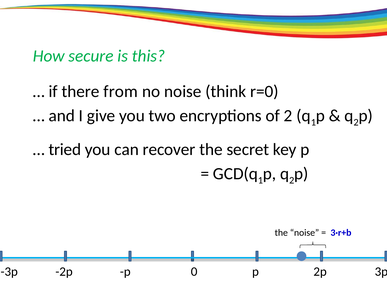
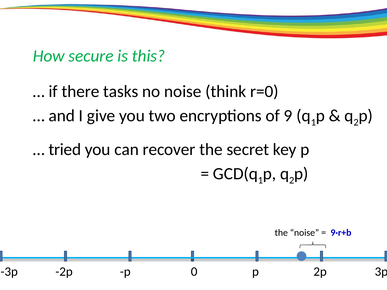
from: from -> tasks
of 2: 2 -> 9
3·r+b: 3·r+b -> 9·r+b
